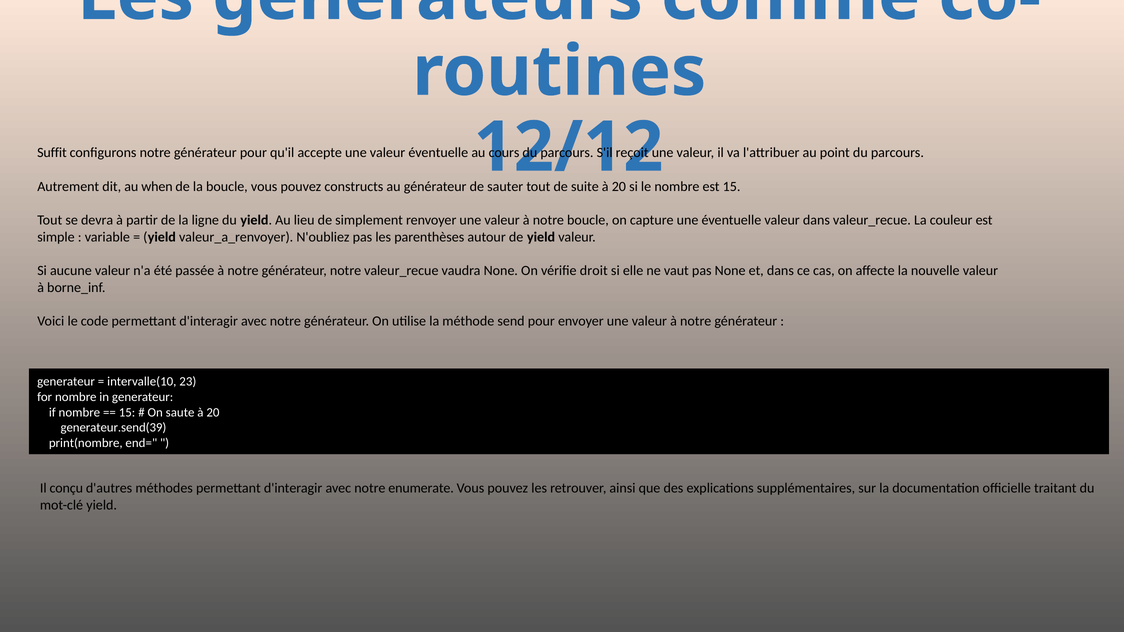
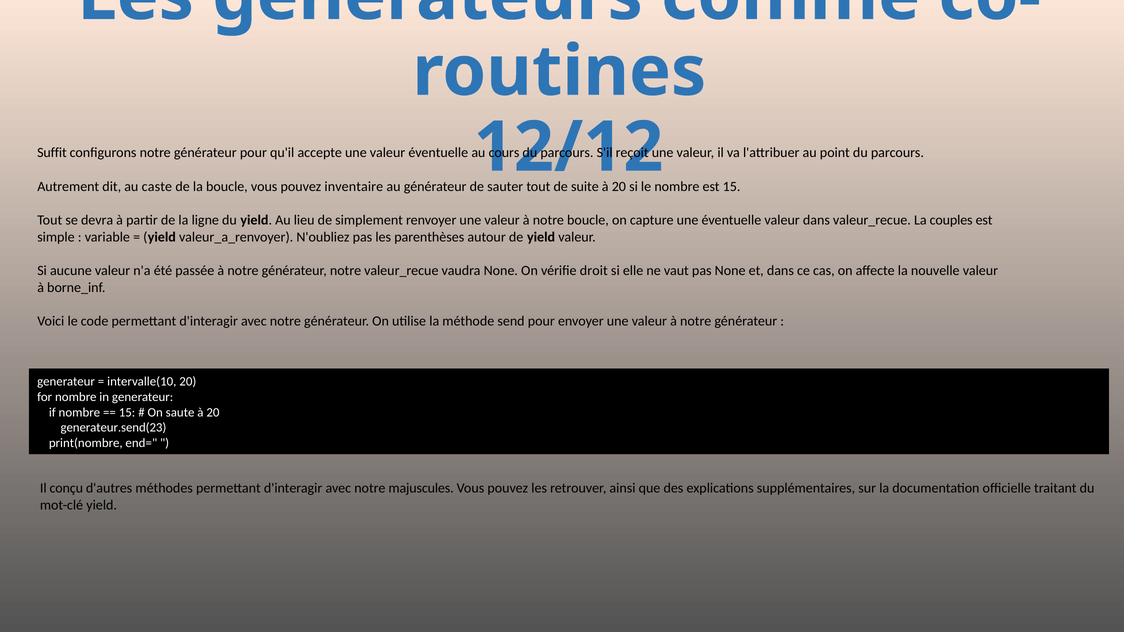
when: when -> caste
constructs: constructs -> inventaire
couleur: couleur -> couples
intervalle(10 23: 23 -> 20
generateur.send(39: generateur.send(39 -> generateur.send(23
enumerate: enumerate -> majuscules
